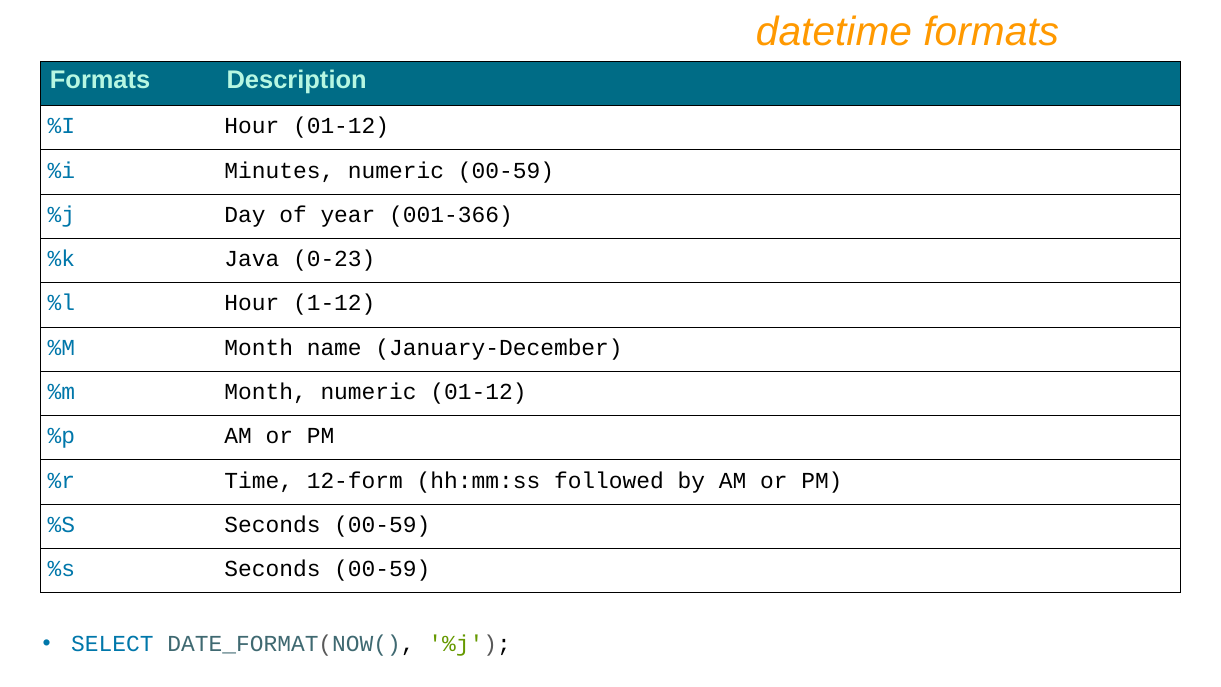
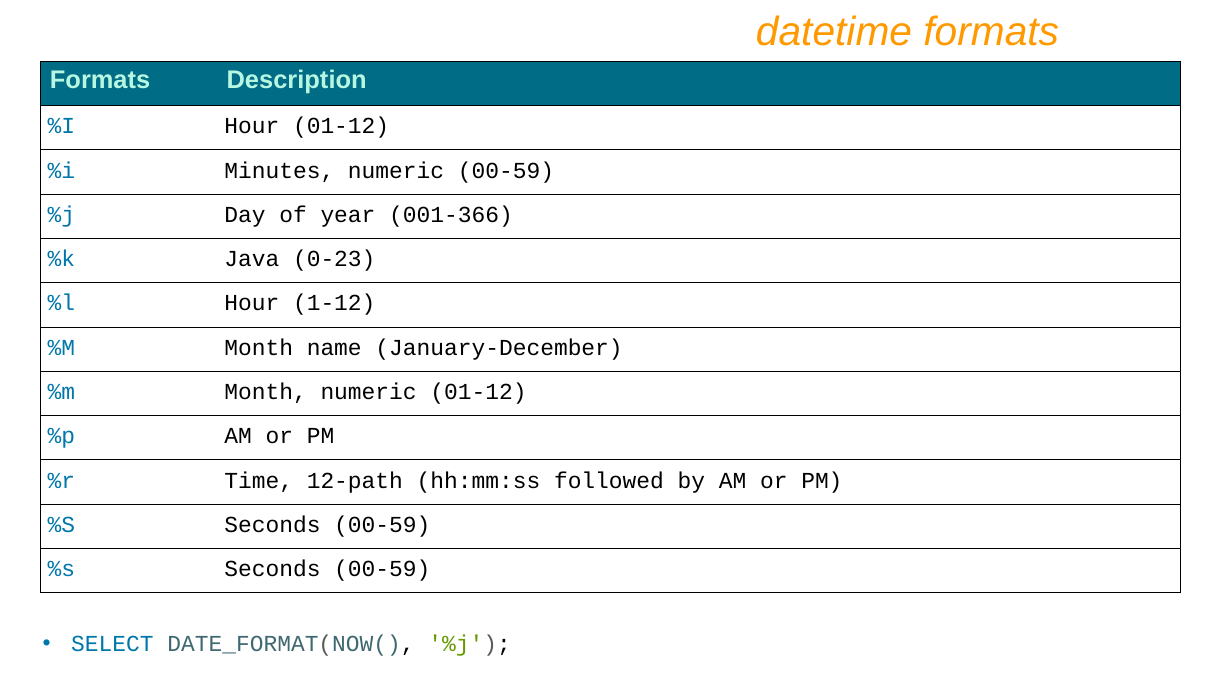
12-form: 12-form -> 12-path
